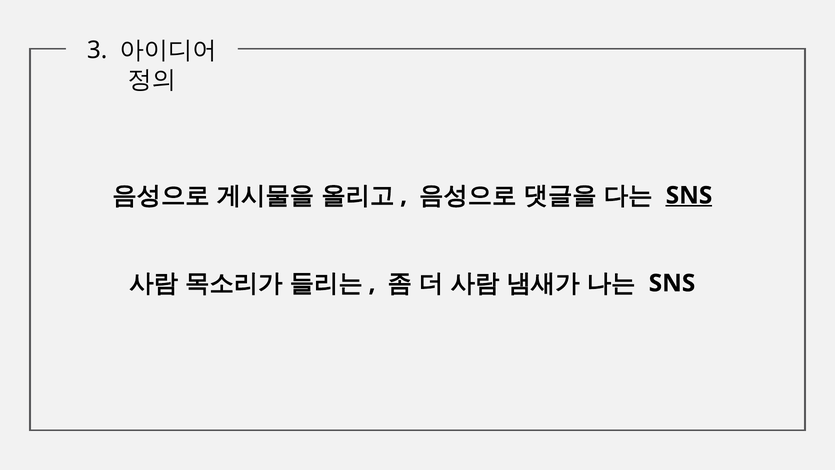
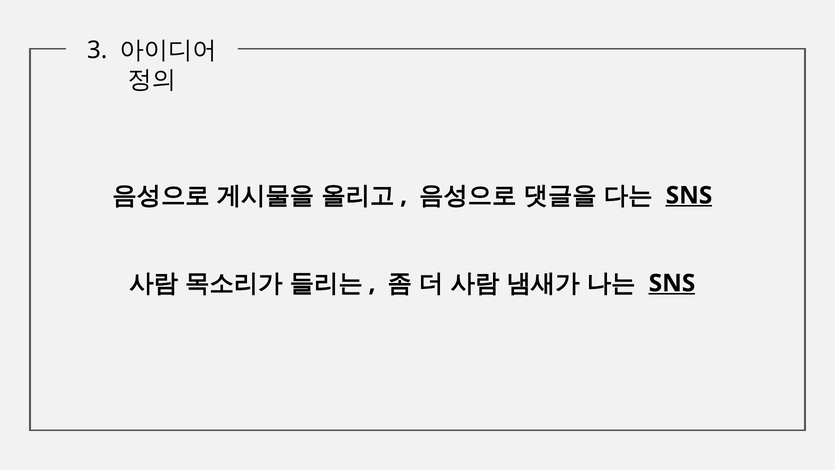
SNS at (672, 283) underline: none -> present
